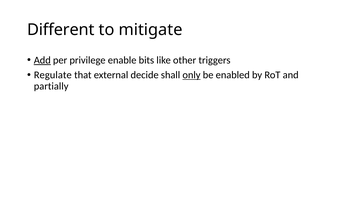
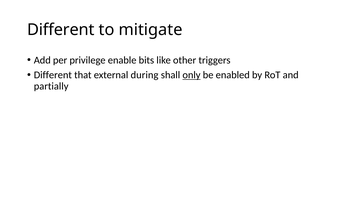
Add underline: present -> none
Regulate at (53, 75): Regulate -> Different
decide: decide -> during
